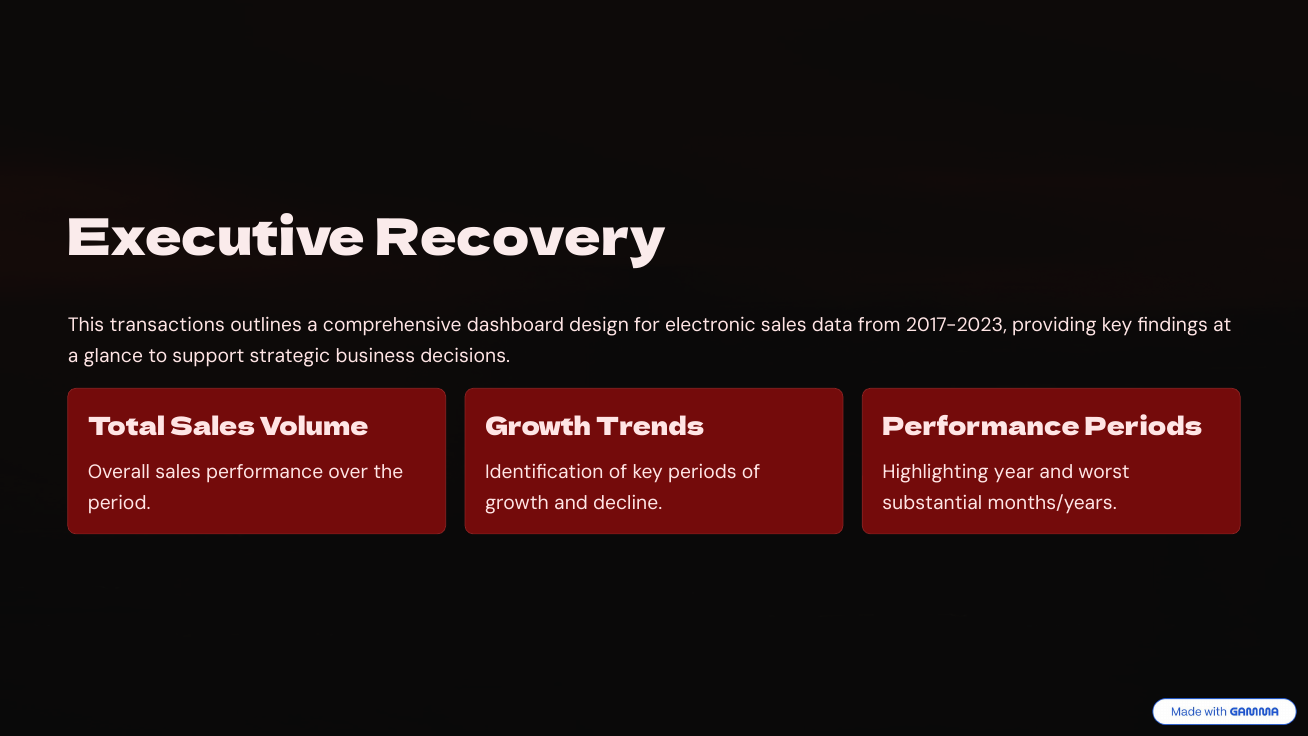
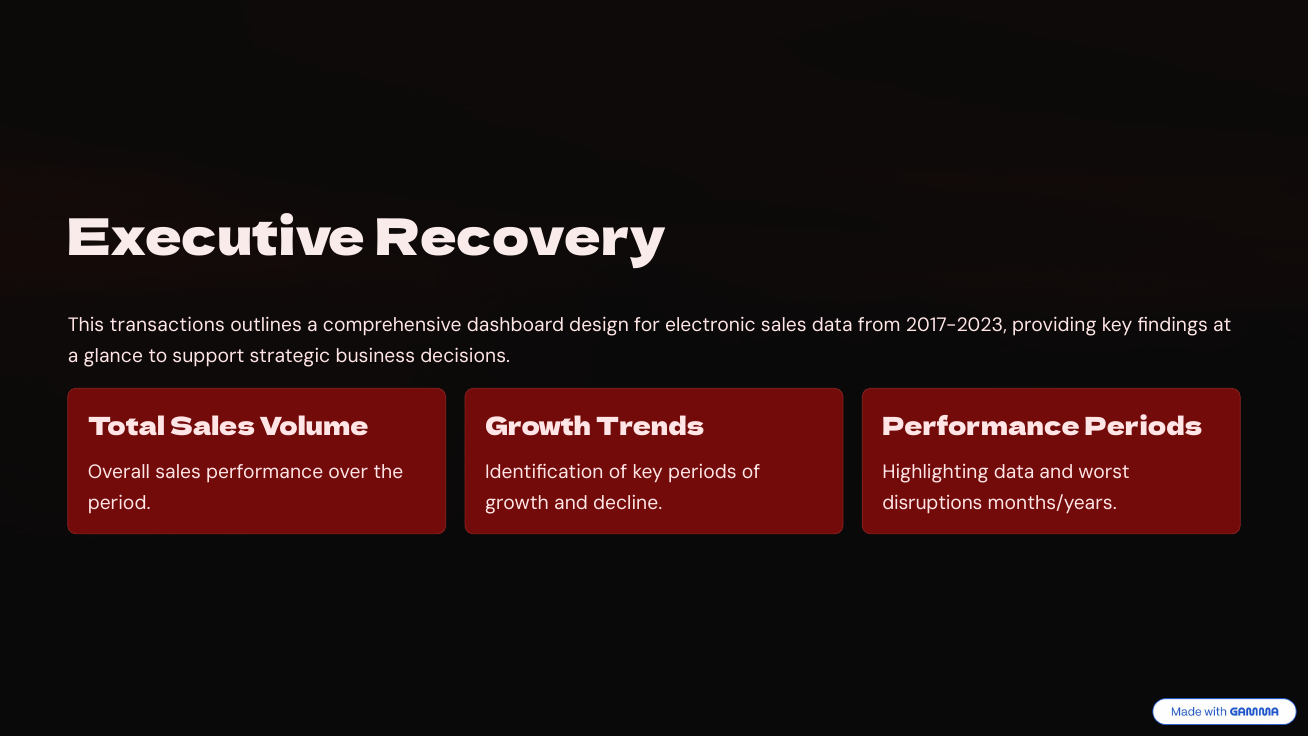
Highlighting year: year -> data
substantial: substantial -> disruptions
